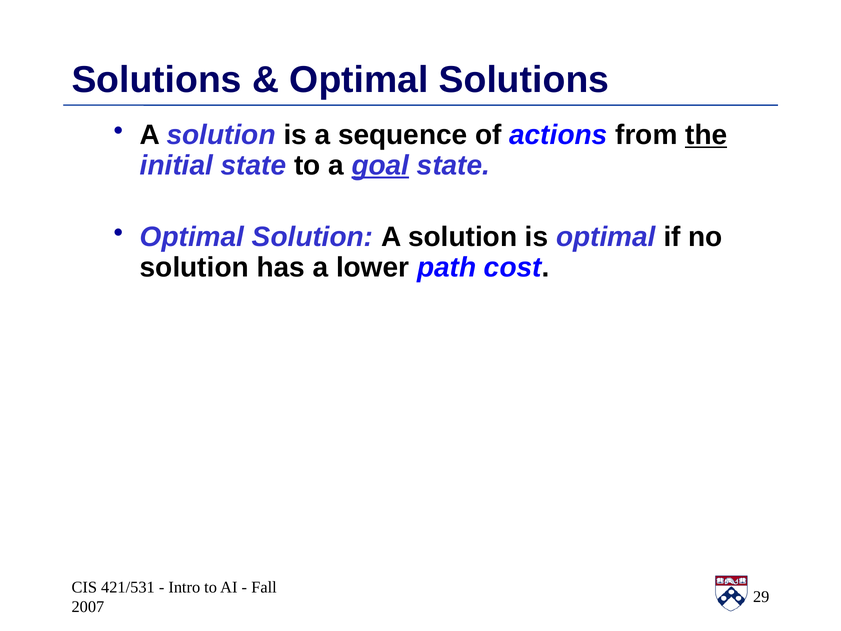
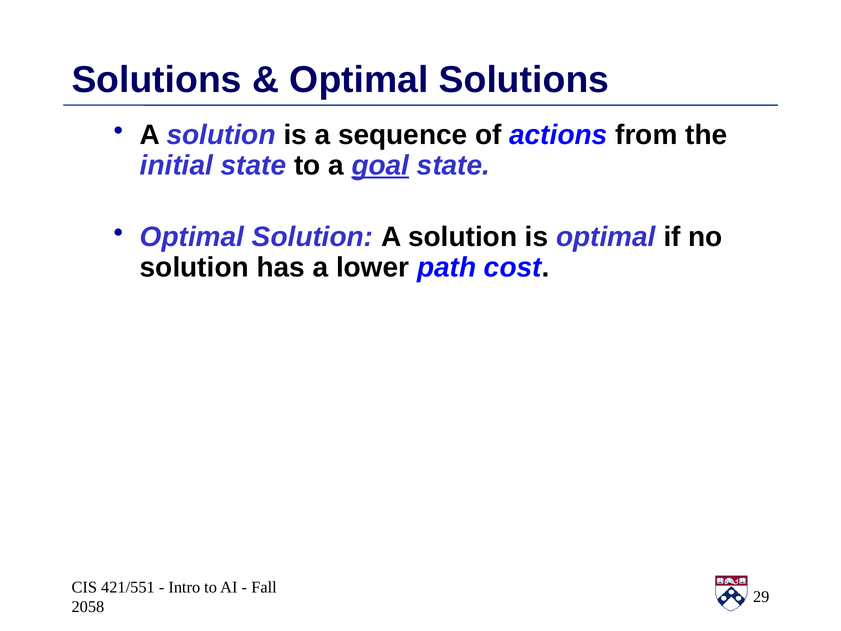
the underline: present -> none
421/531: 421/531 -> 421/551
2007: 2007 -> 2058
